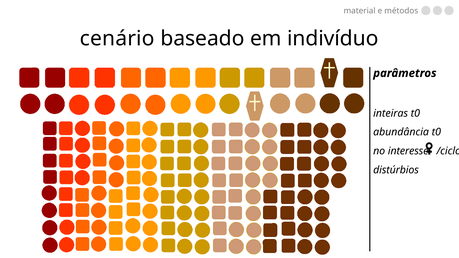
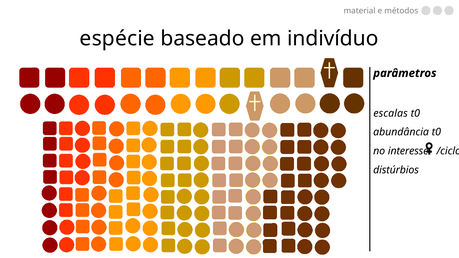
cenário: cenário -> espécie
inteiras: inteiras -> escalas
